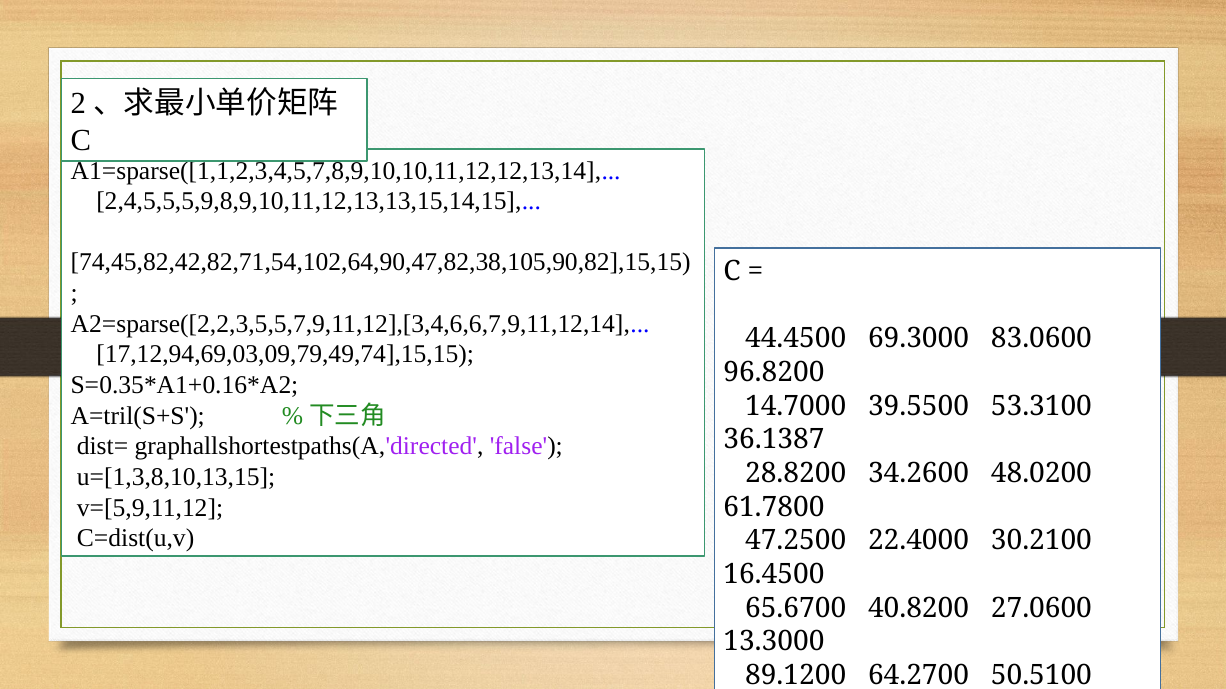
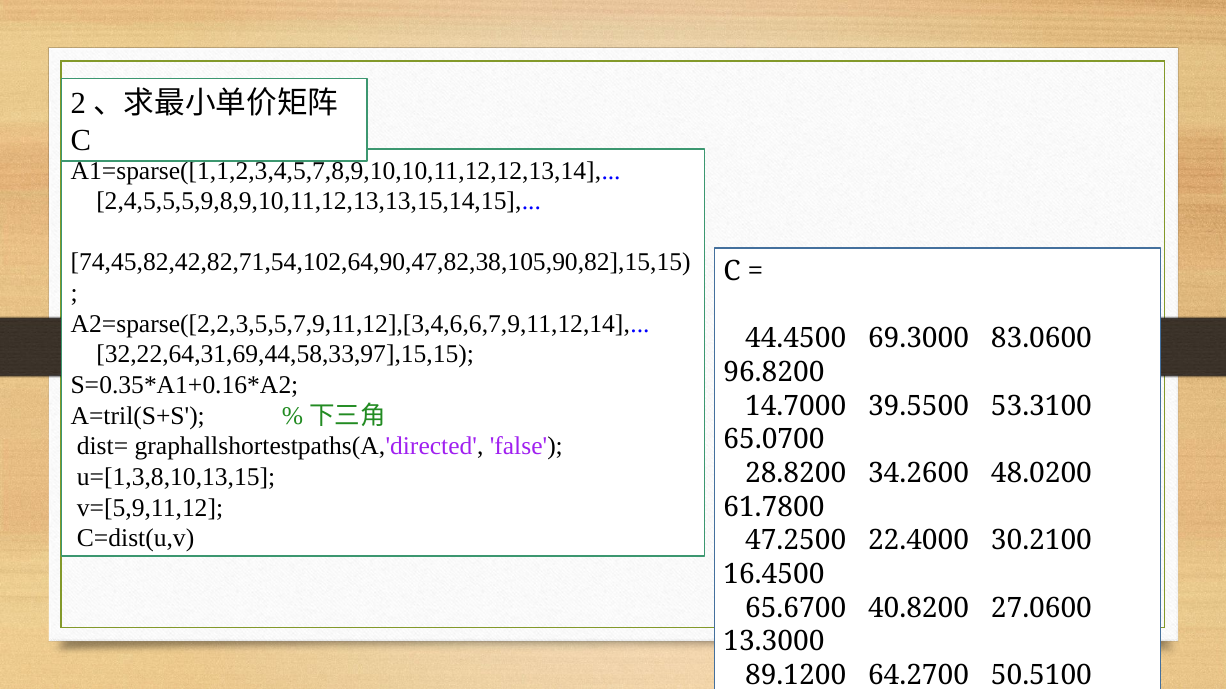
17,12,94,69,03,09,79,49,74],15,15: 17,12,94,69,03,09,79,49,74],15,15 -> 32,22,64,31,69,44,58,33,97],15,15
36.1387: 36.1387 -> 65.0700
